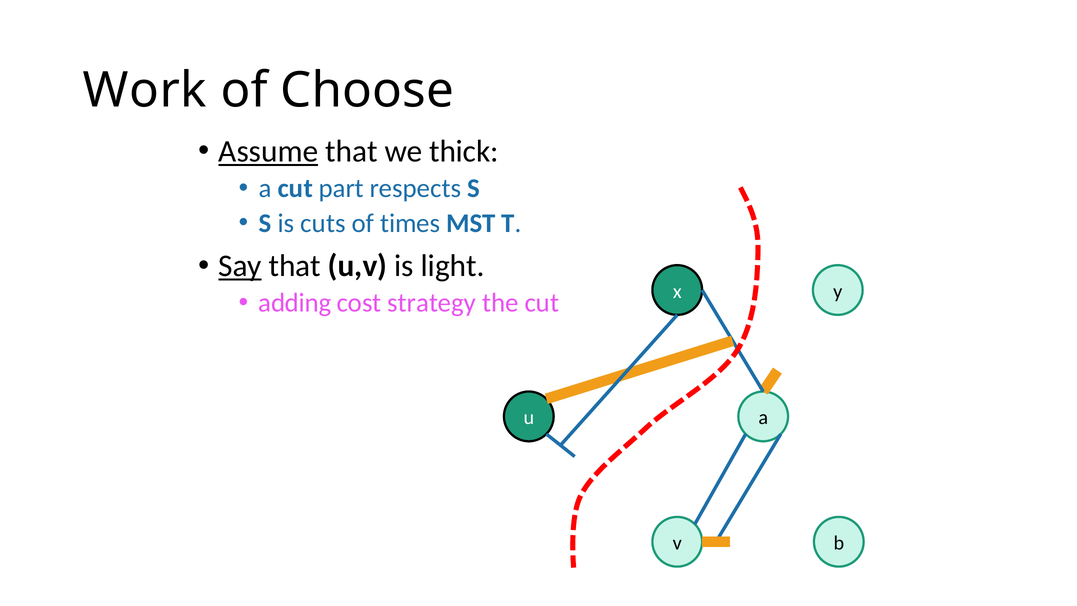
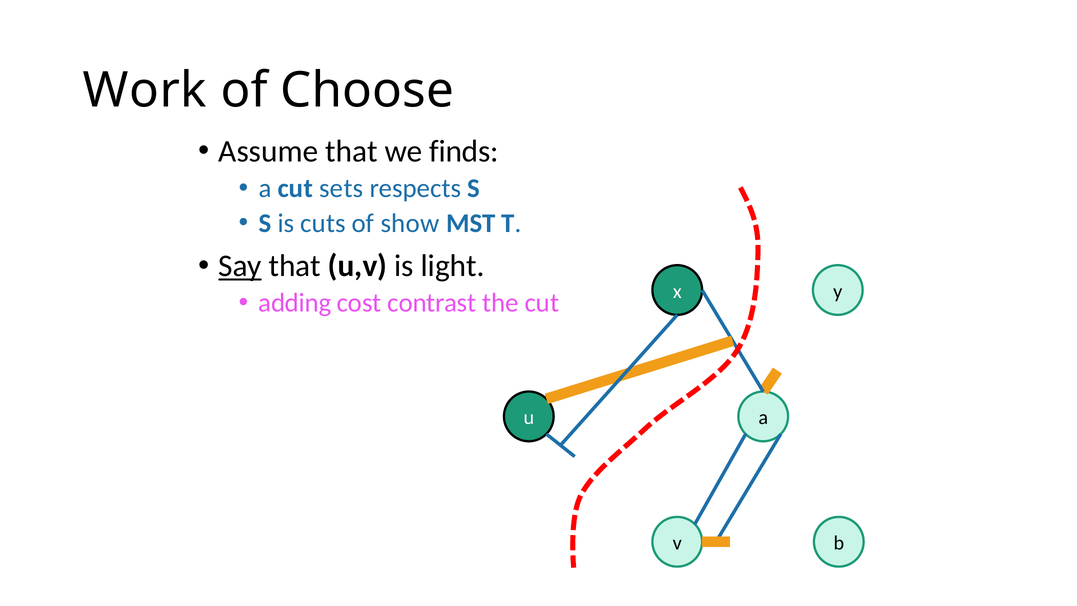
Assume underline: present -> none
thick: thick -> finds
part: part -> sets
times: times -> show
strategy: strategy -> contrast
